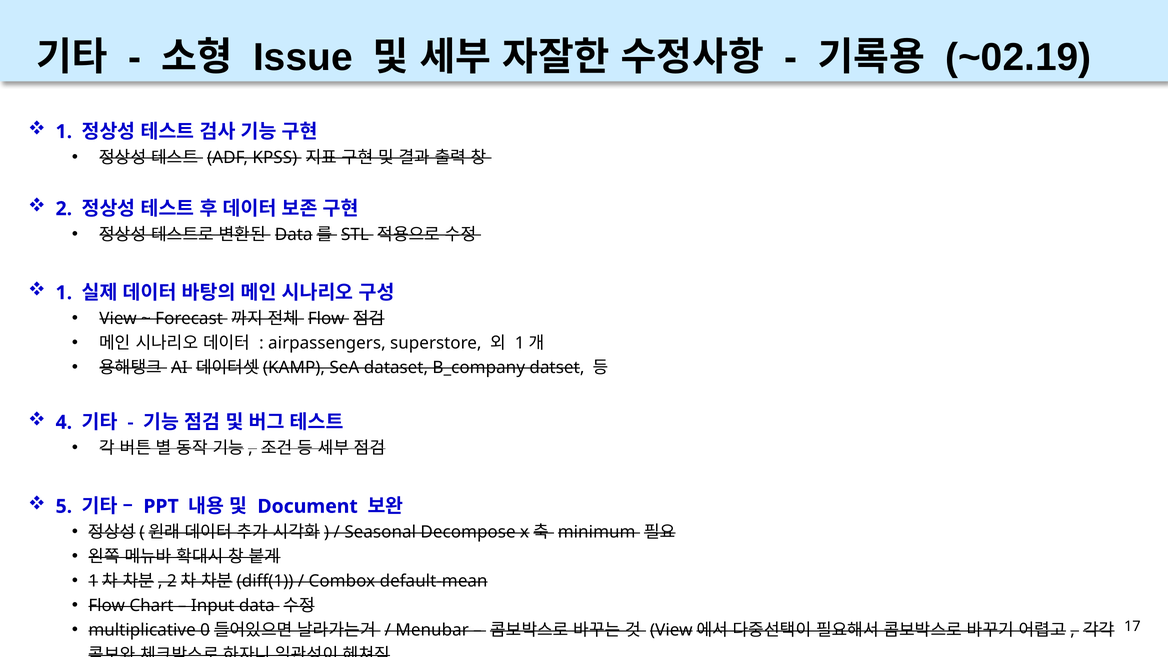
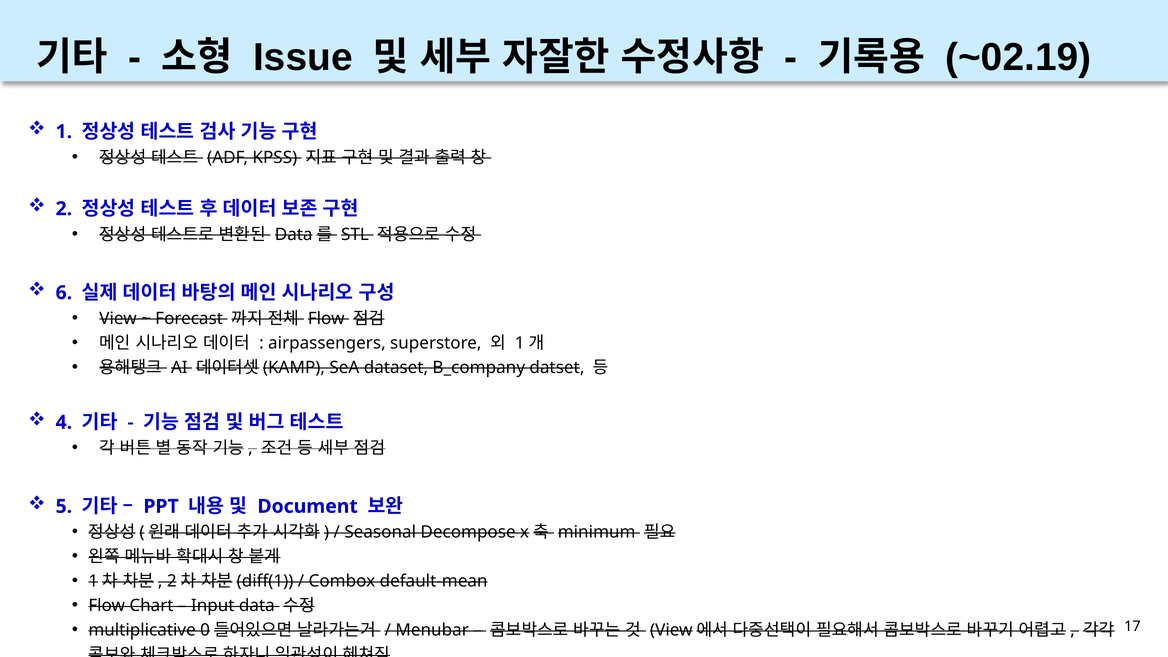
1 at (64, 293): 1 -> 6
